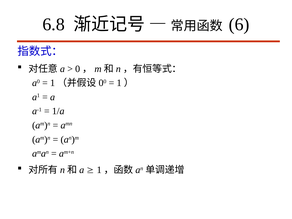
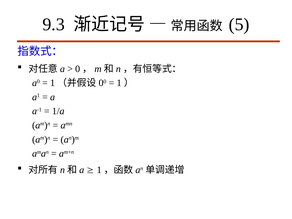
6.8: 6.8 -> 9.3
6: 6 -> 5
